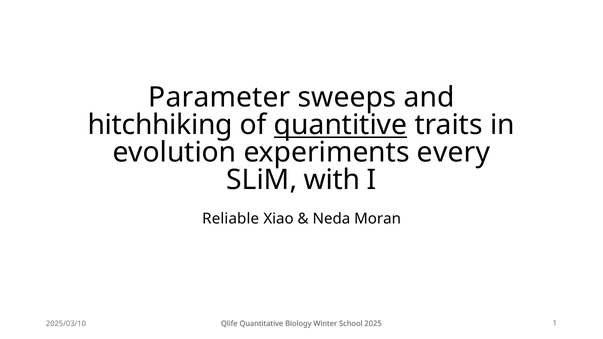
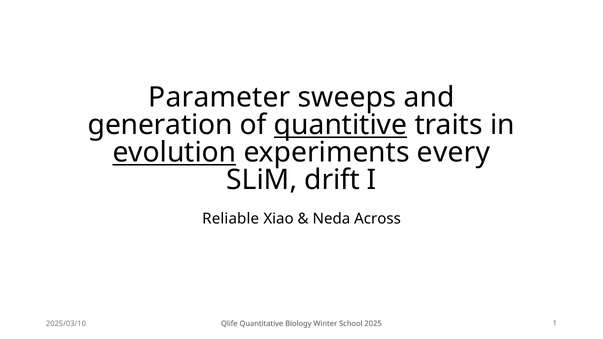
hitchhiking: hitchhiking -> generation
evolution underline: none -> present
with: with -> drift
Moran: Moran -> Across
